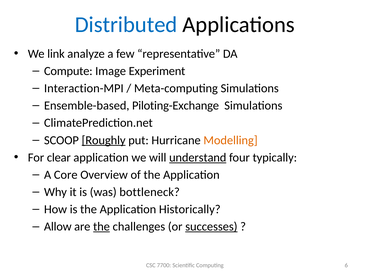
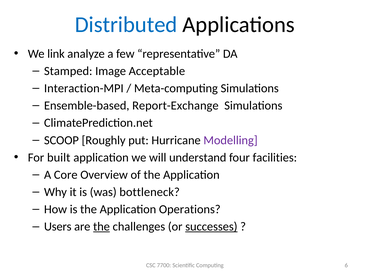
Compute: Compute -> Stamped
Experiment: Experiment -> Acceptable
Piloting-Exchange: Piloting-Exchange -> Report-Exchange
Roughly underline: present -> none
Modelling colour: orange -> purple
clear: clear -> built
understand underline: present -> none
typically: typically -> facilities
Historically: Historically -> Operations
Allow: Allow -> Users
